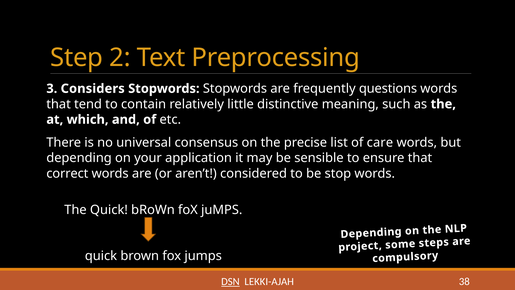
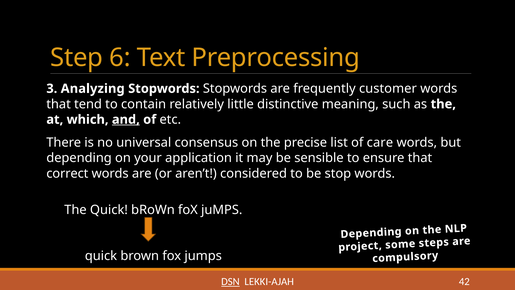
2: 2 -> 6
Considers: Considers -> Analyzing
questions: questions -> customer
and underline: none -> present
38: 38 -> 42
